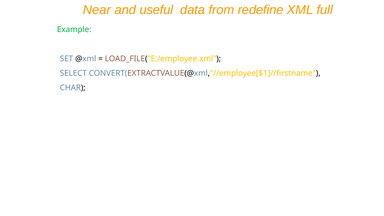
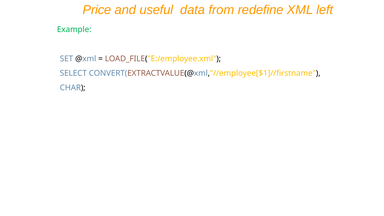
Near: Near -> Price
full: full -> left
